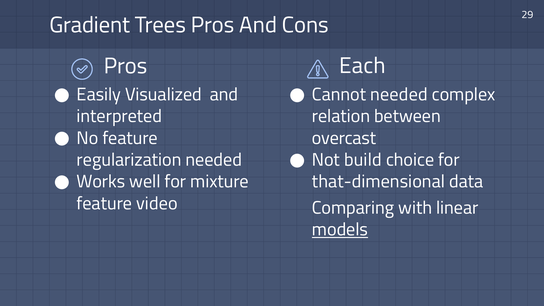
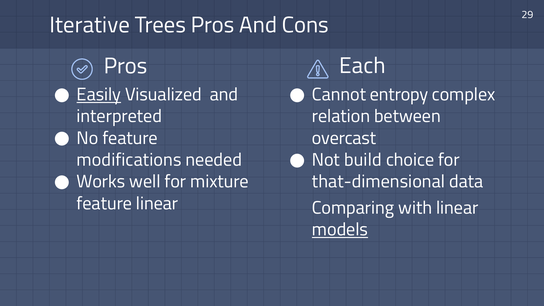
Gradient: Gradient -> Iterative
Easily underline: none -> present
Cannot needed: needed -> entropy
regularization: regularization -> modifications
feature video: video -> linear
